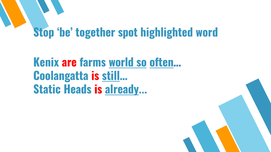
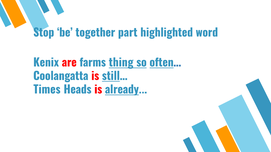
spot: spot -> part
world: world -> thing
Static: Static -> Times
